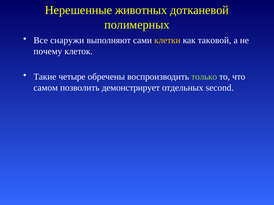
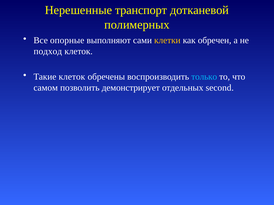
животных: животных -> транспорт
снаружи: снаружи -> опорные
таковой: таковой -> обречен
почему: почему -> подход
Такие четыре: четыре -> клеток
только colour: light green -> light blue
